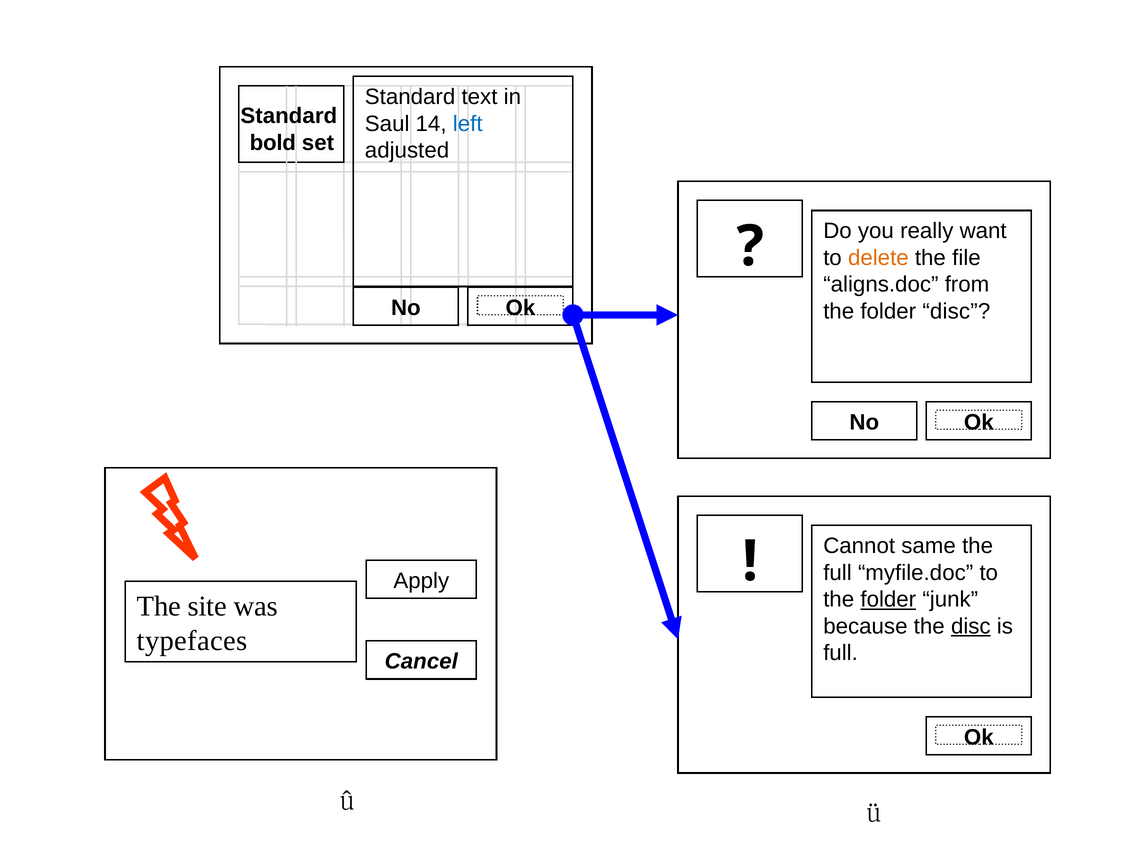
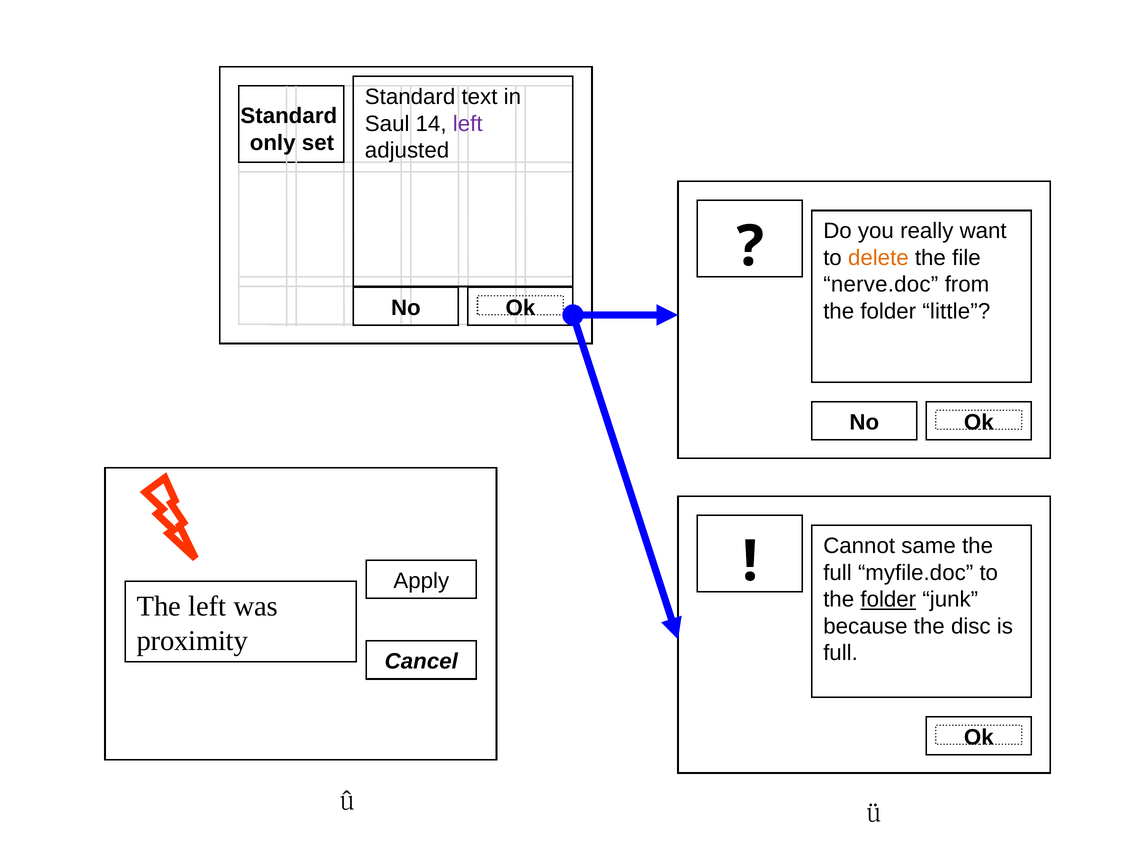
left at (468, 124) colour: blue -> purple
bold: bold -> only
aligns.doc: aligns.doc -> nerve.doc
folder disc: disc -> little
The site: site -> left
disc at (971, 627) underline: present -> none
typefaces: typefaces -> proximity
